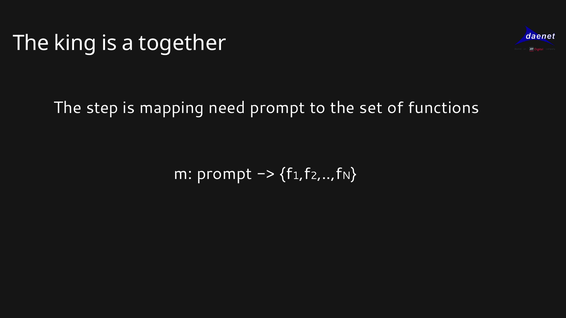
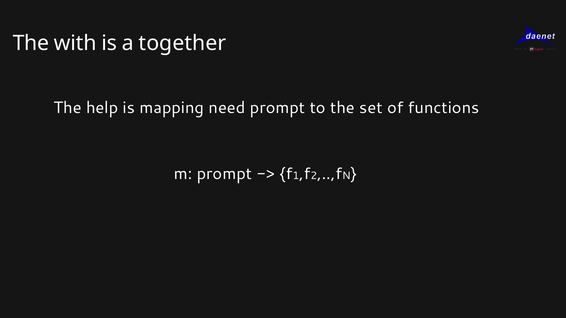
king: king -> with
step: step -> help
